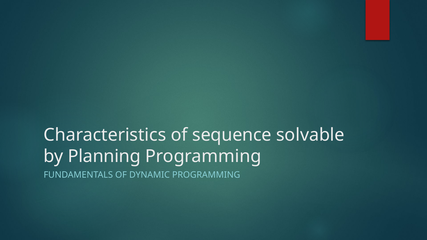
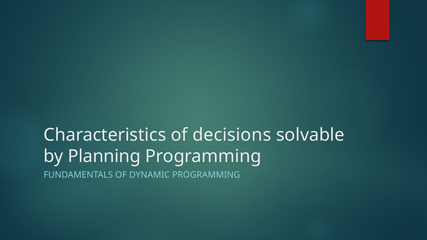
sequence: sequence -> decisions
